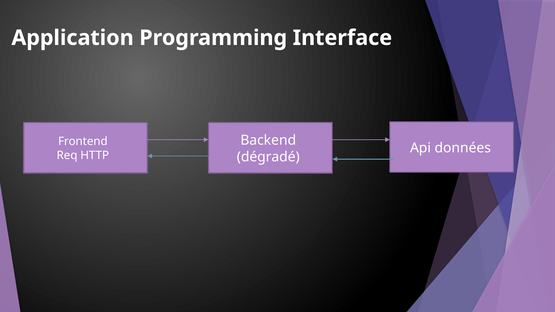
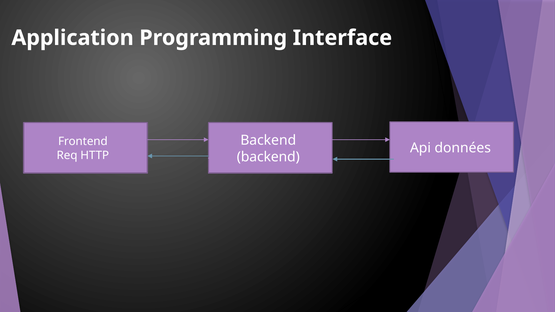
dégradé at (268, 157): dégradé -> backend
